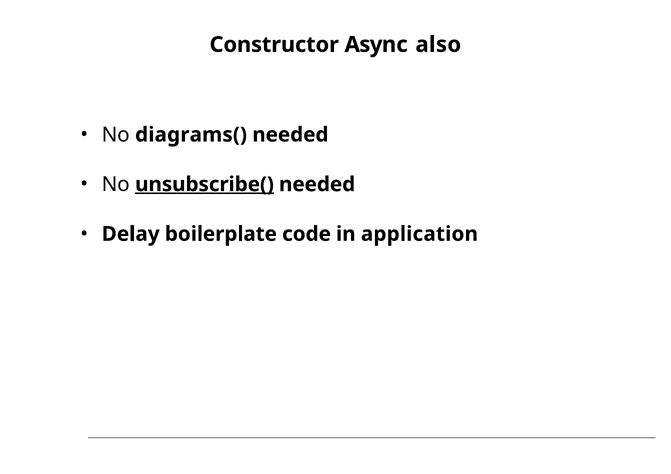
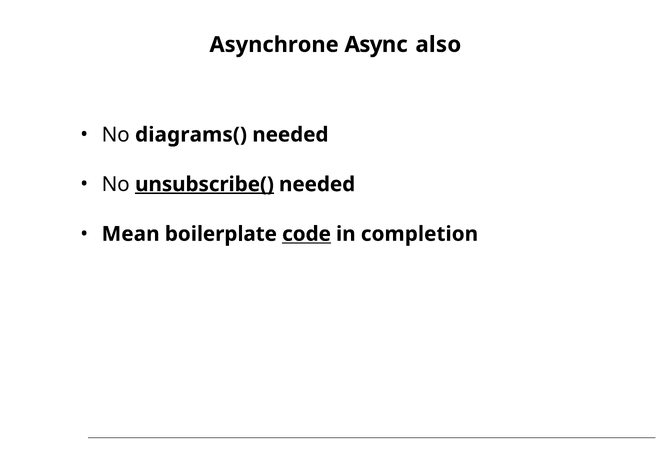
Constructor: Constructor -> Asynchrone
Delay: Delay -> Mean
code underline: none -> present
application: application -> completion
